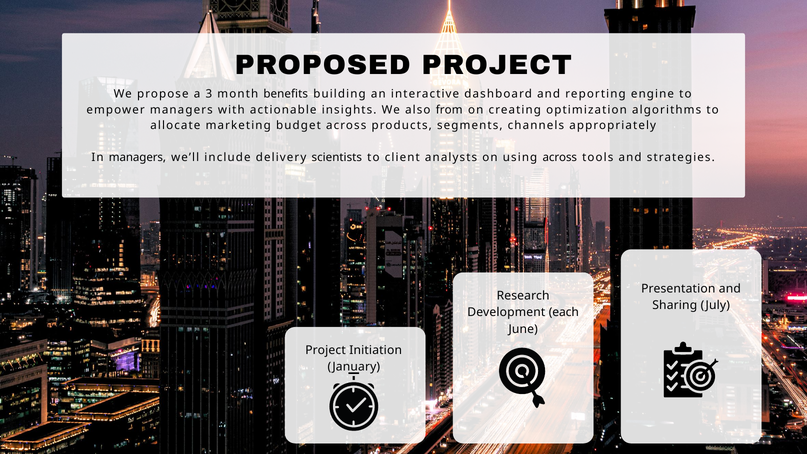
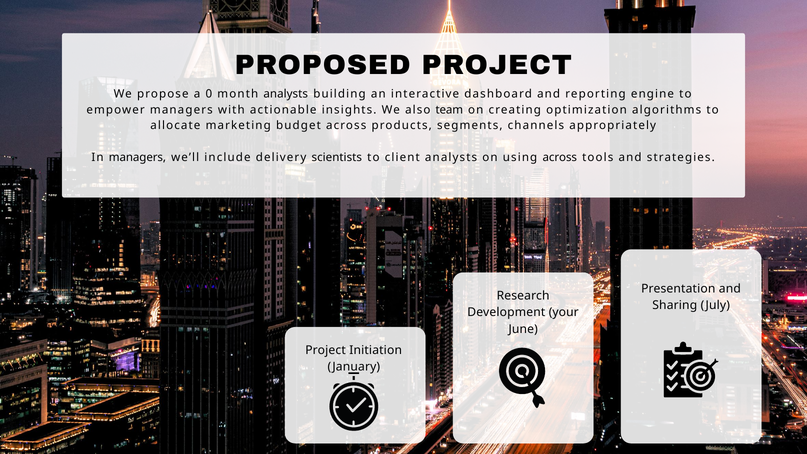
3: 3 -> 0
month benefits: benefits -> analysts
from: from -> team
each: each -> your
